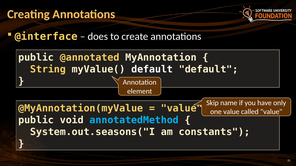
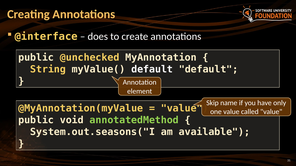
@annotated: @annotated -> @unchecked
annotatedMethod colour: light blue -> light green
constants: constants -> available
